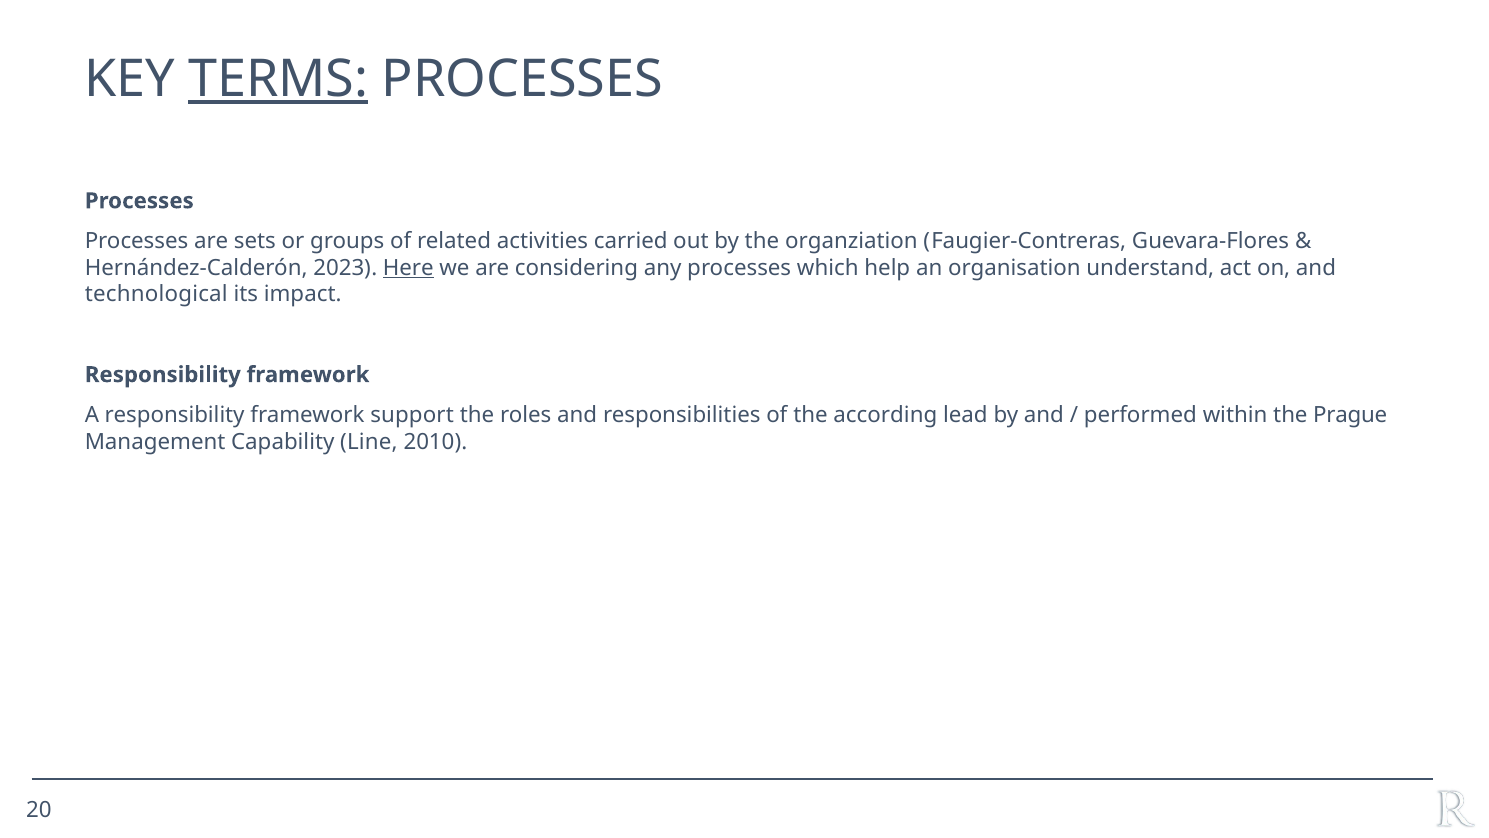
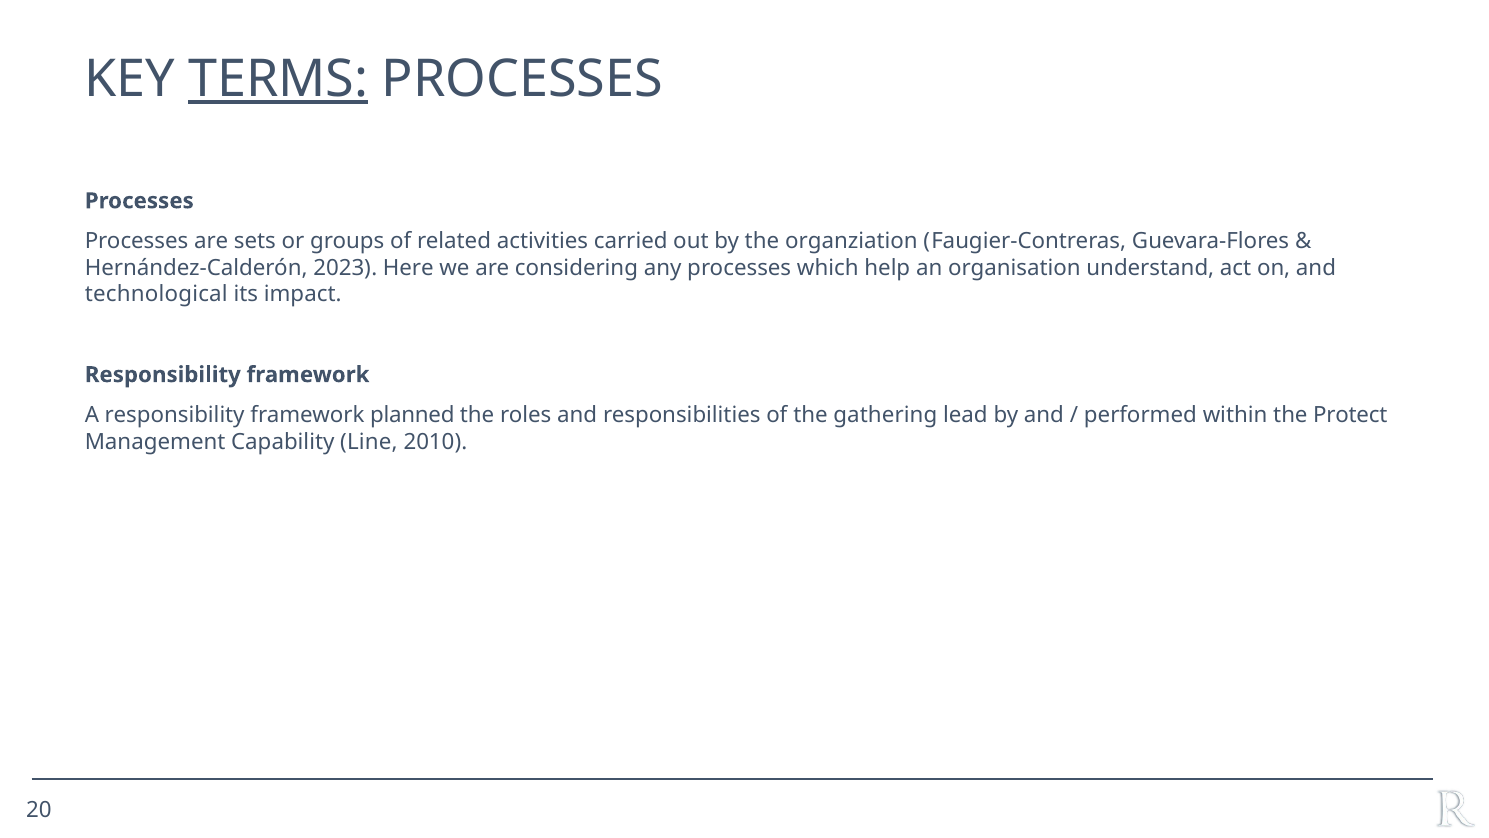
Here underline: present -> none
support: support -> planned
according: according -> gathering
Prague: Prague -> Protect
